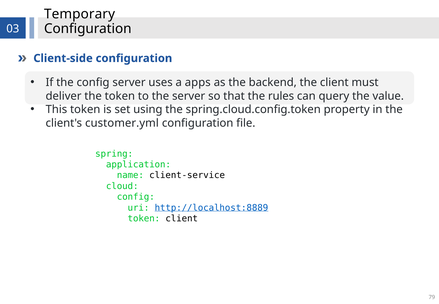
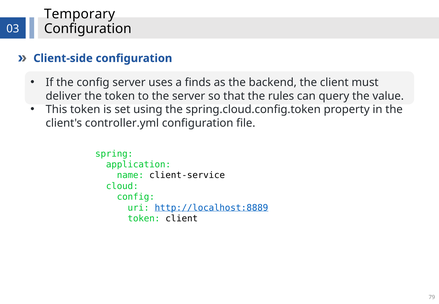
apps: apps -> finds
customer.yml: customer.yml -> controller.yml
